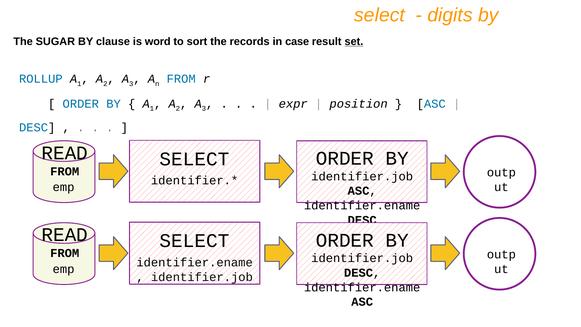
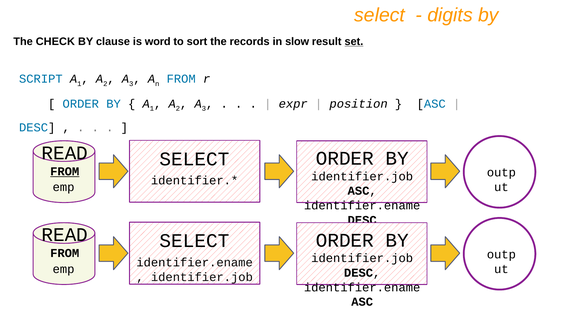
SUGAR: SUGAR -> CHECK
case: case -> slow
ROLLUP: ROLLUP -> SCRIPT
FROM at (65, 171) underline: none -> present
